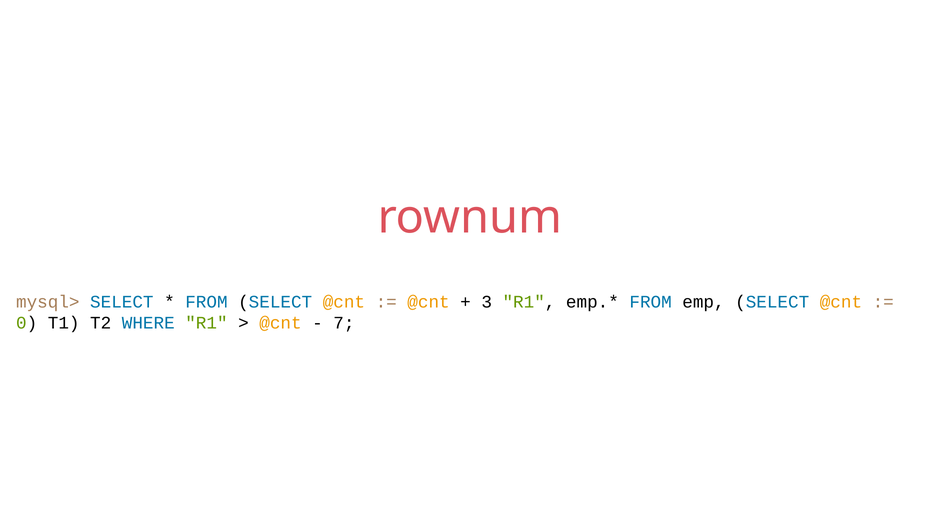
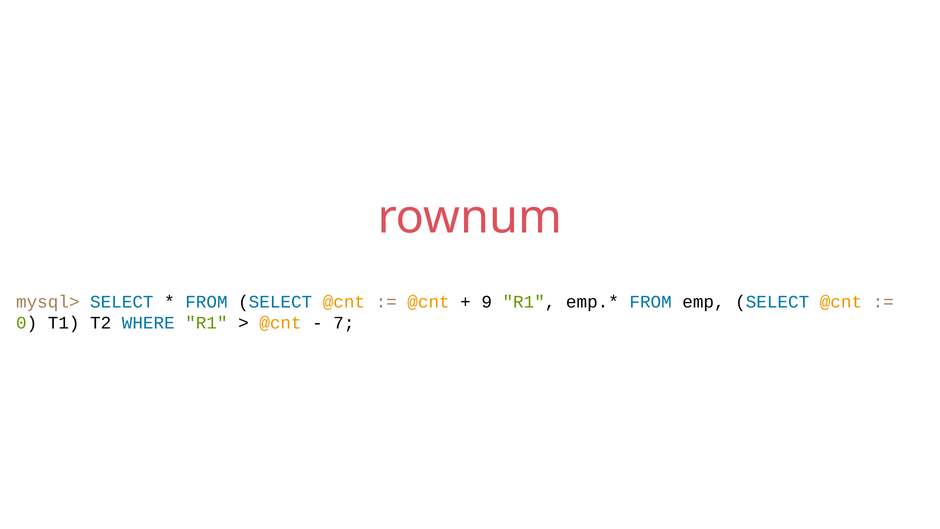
3: 3 -> 9
